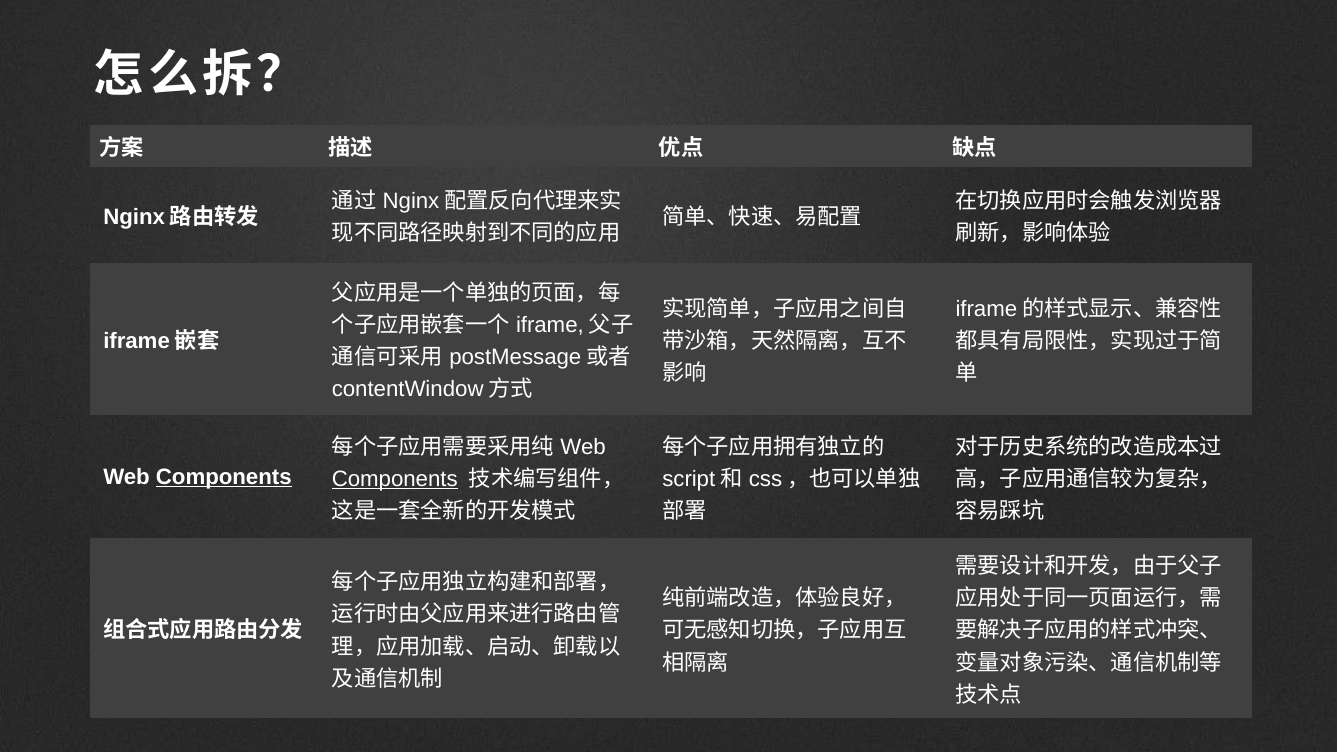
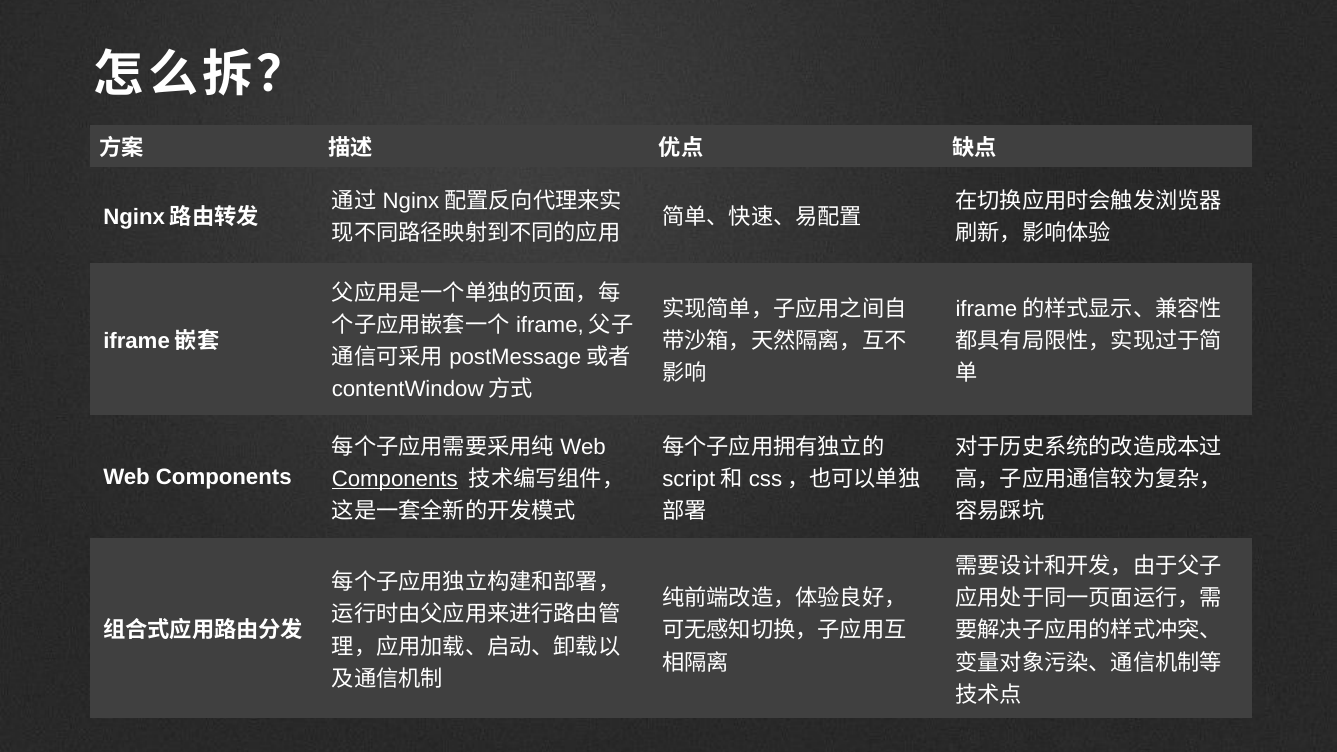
Components at (224, 477) underline: present -> none
